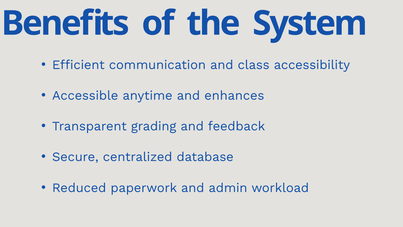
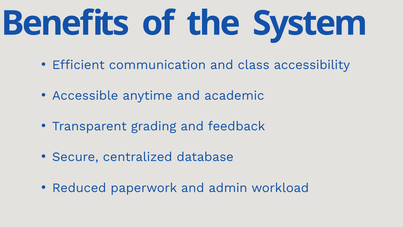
enhances: enhances -> academic
